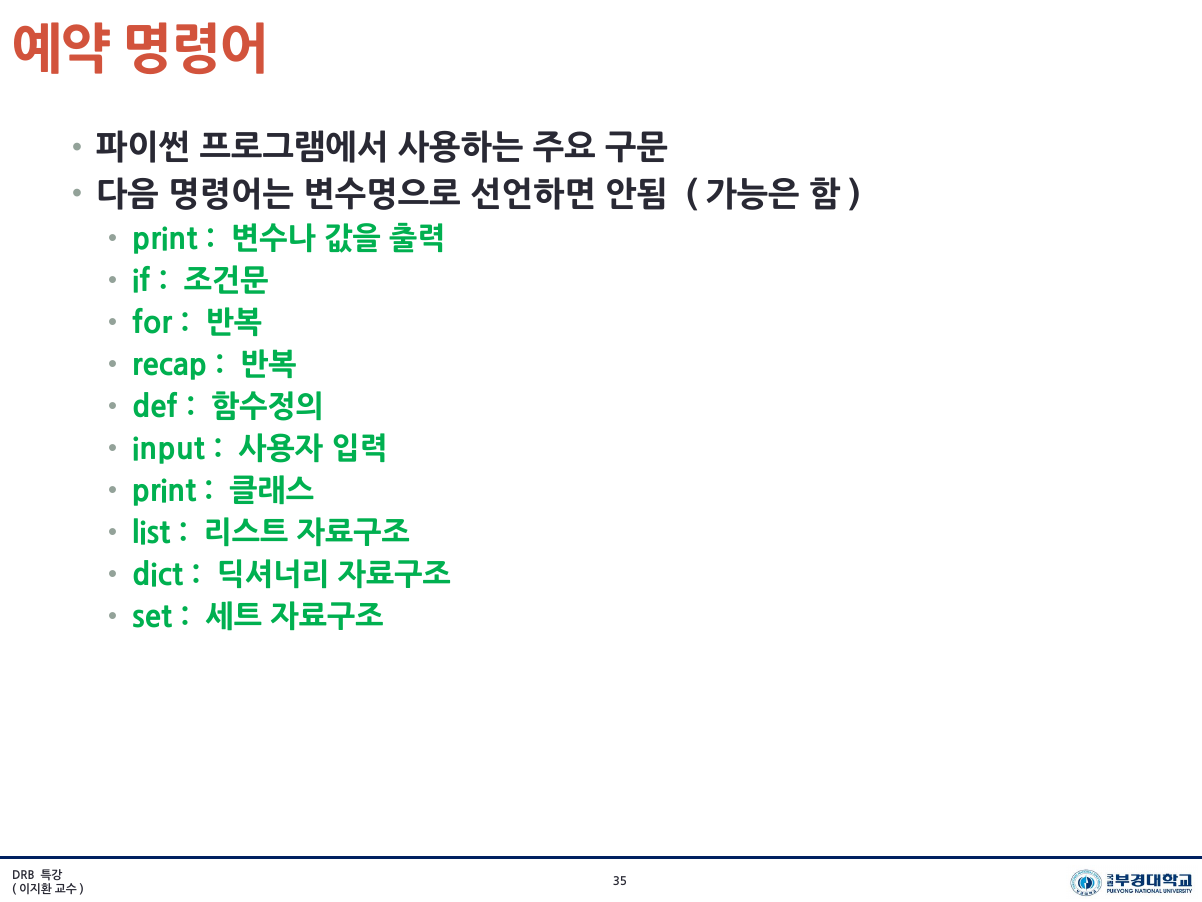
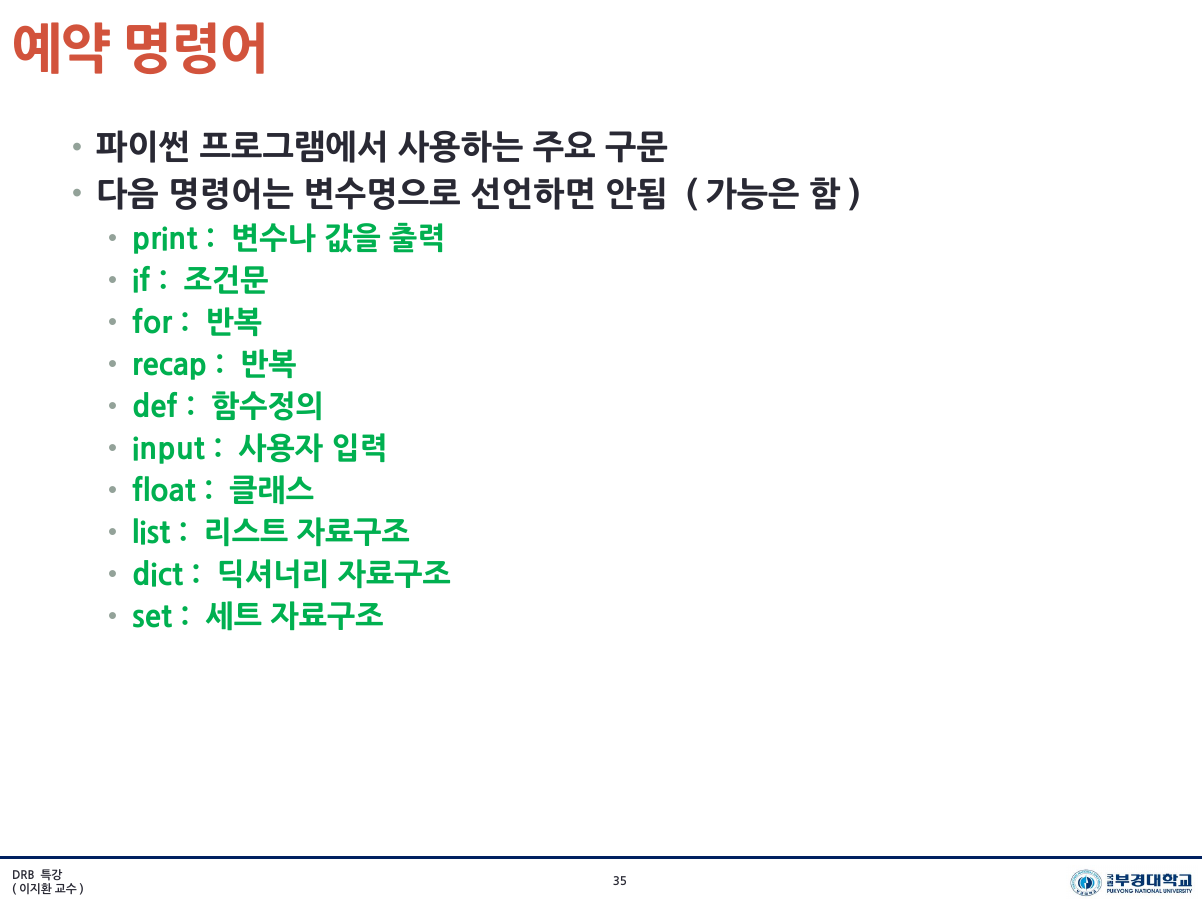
print at (164, 492): print -> float
